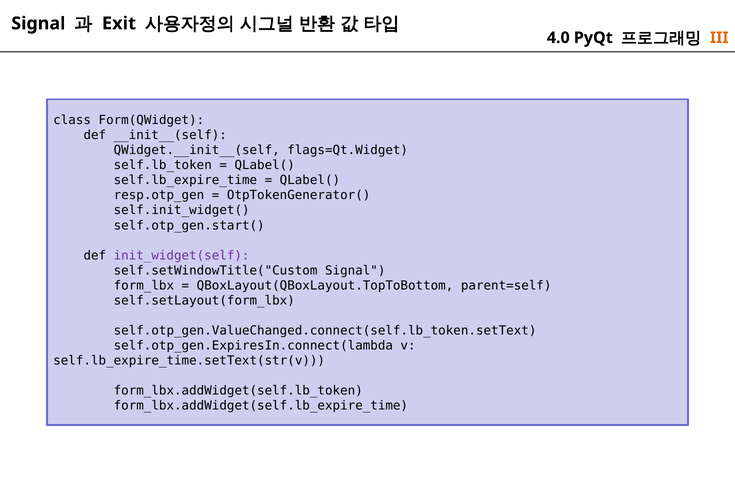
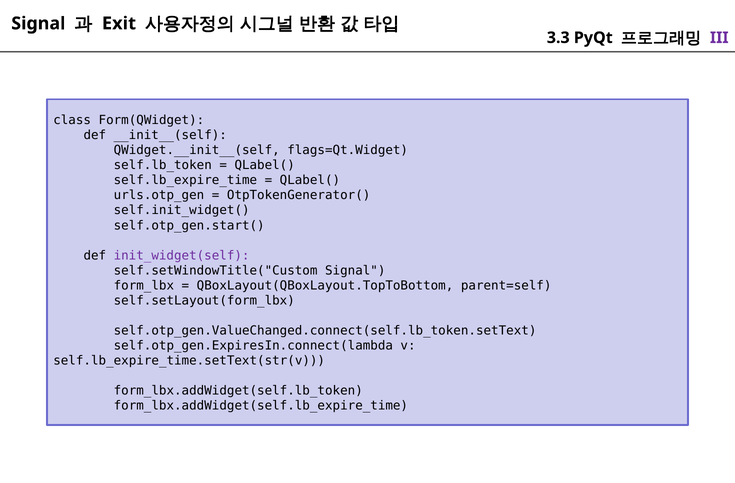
4.0: 4.0 -> 3.3
III colour: orange -> purple
resp.otp_gen: resp.otp_gen -> urls.otp_gen
